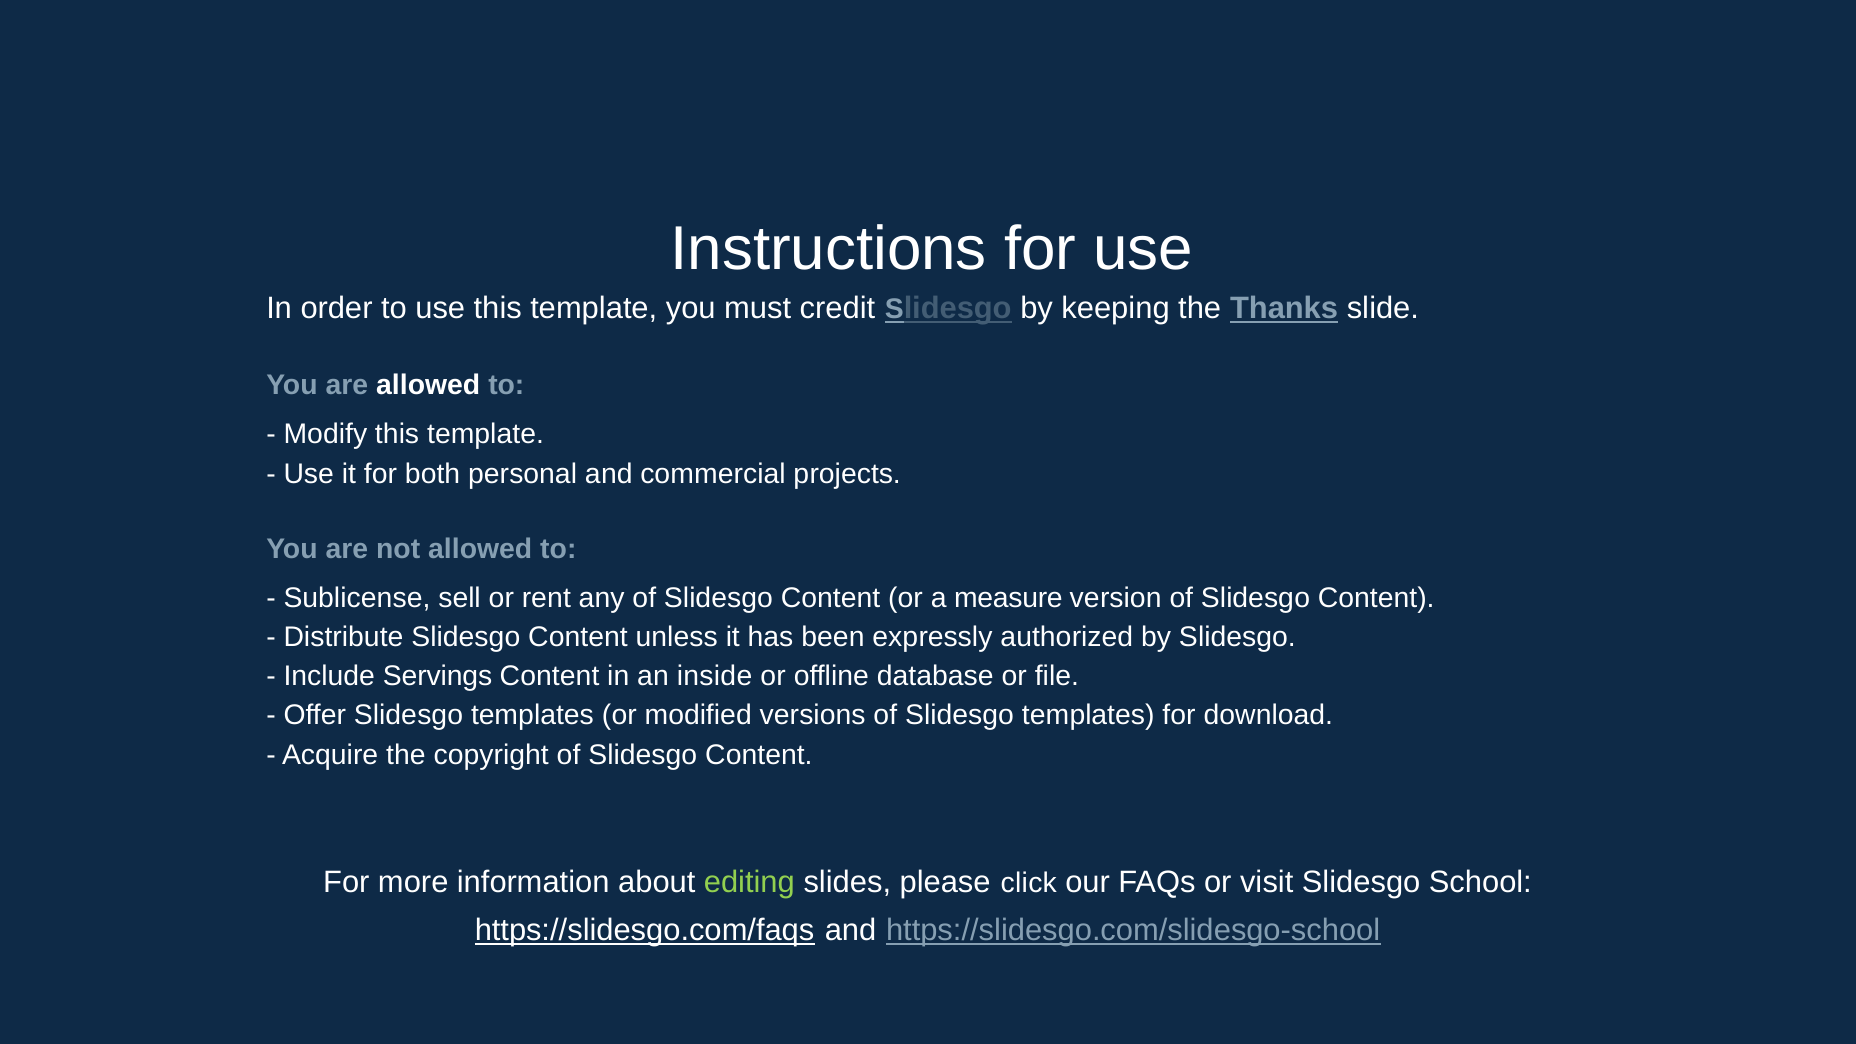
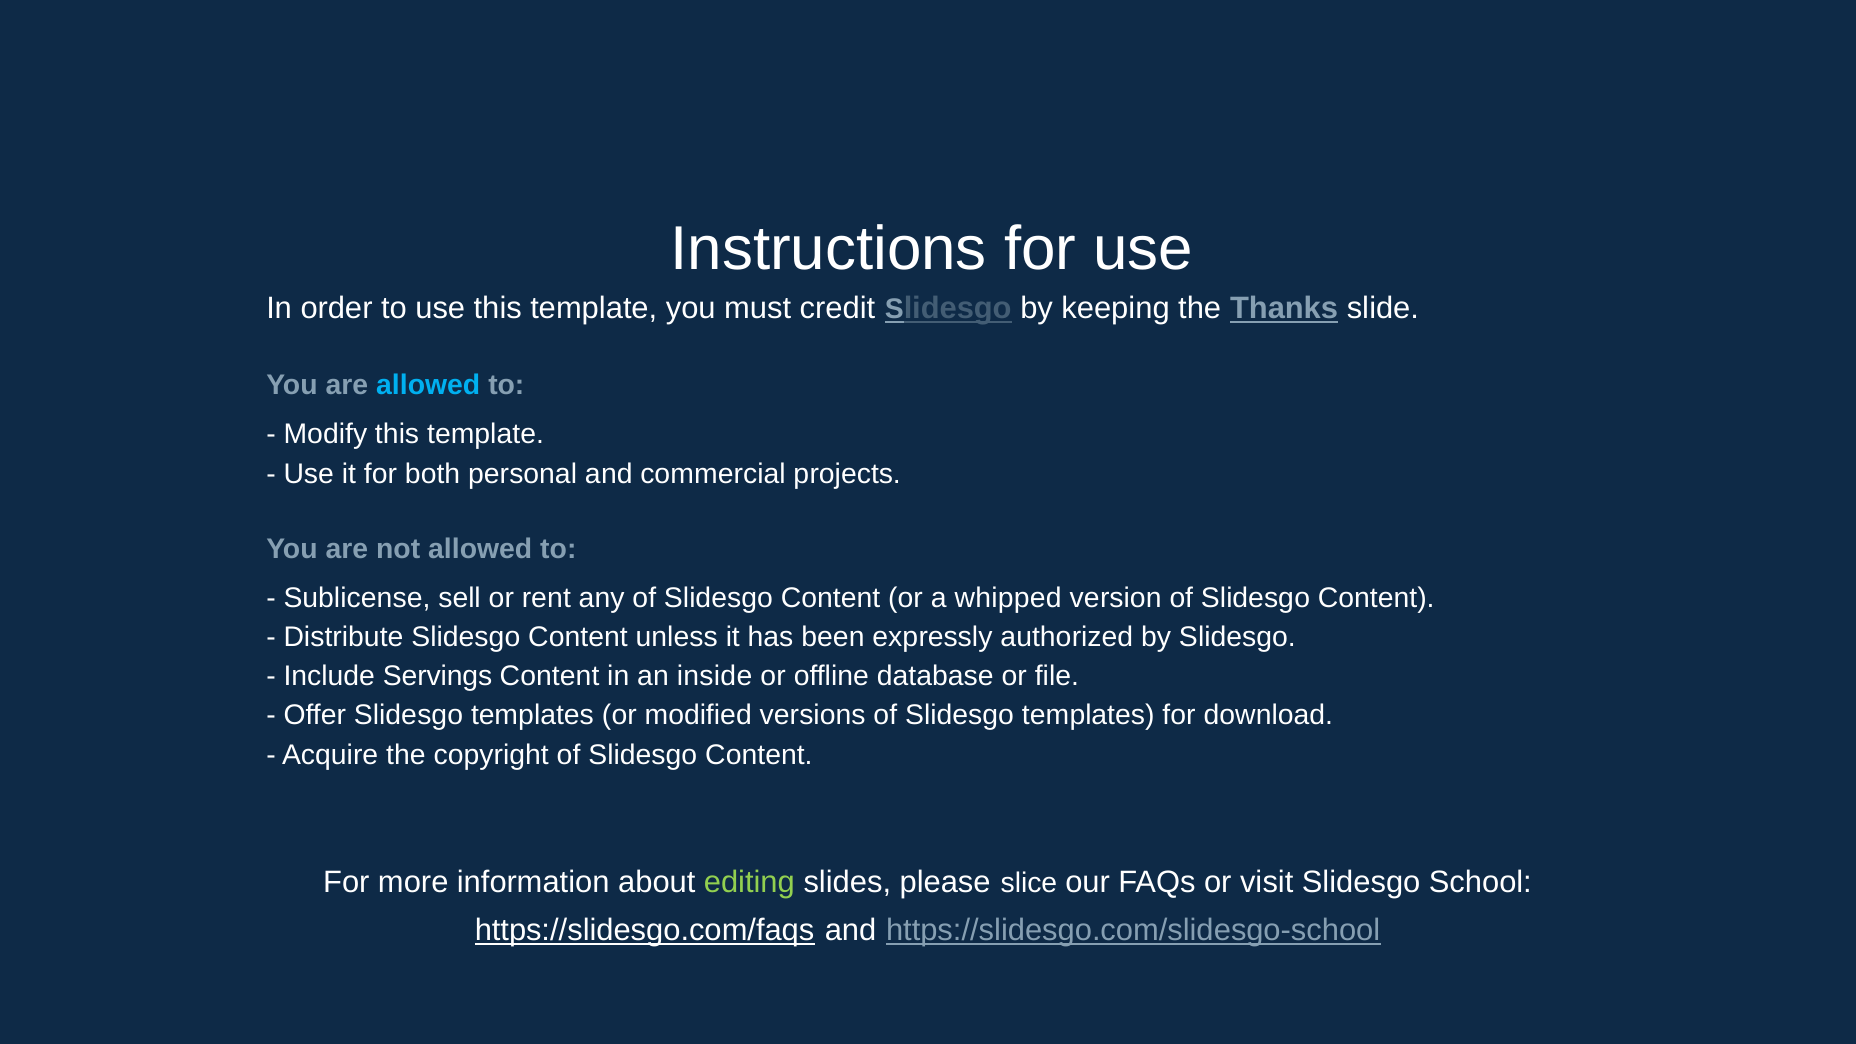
allowed at (428, 385) colour: white -> light blue
measure: measure -> whipped
click: click -> slice
